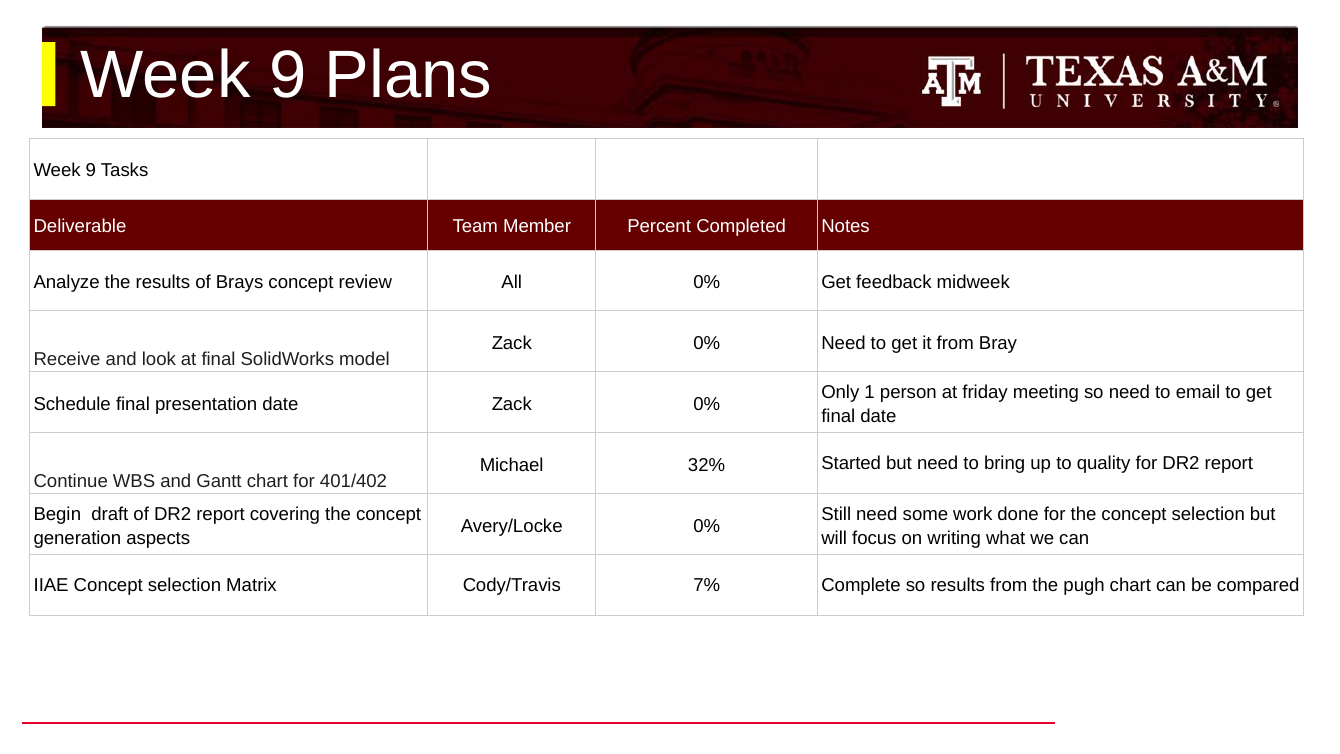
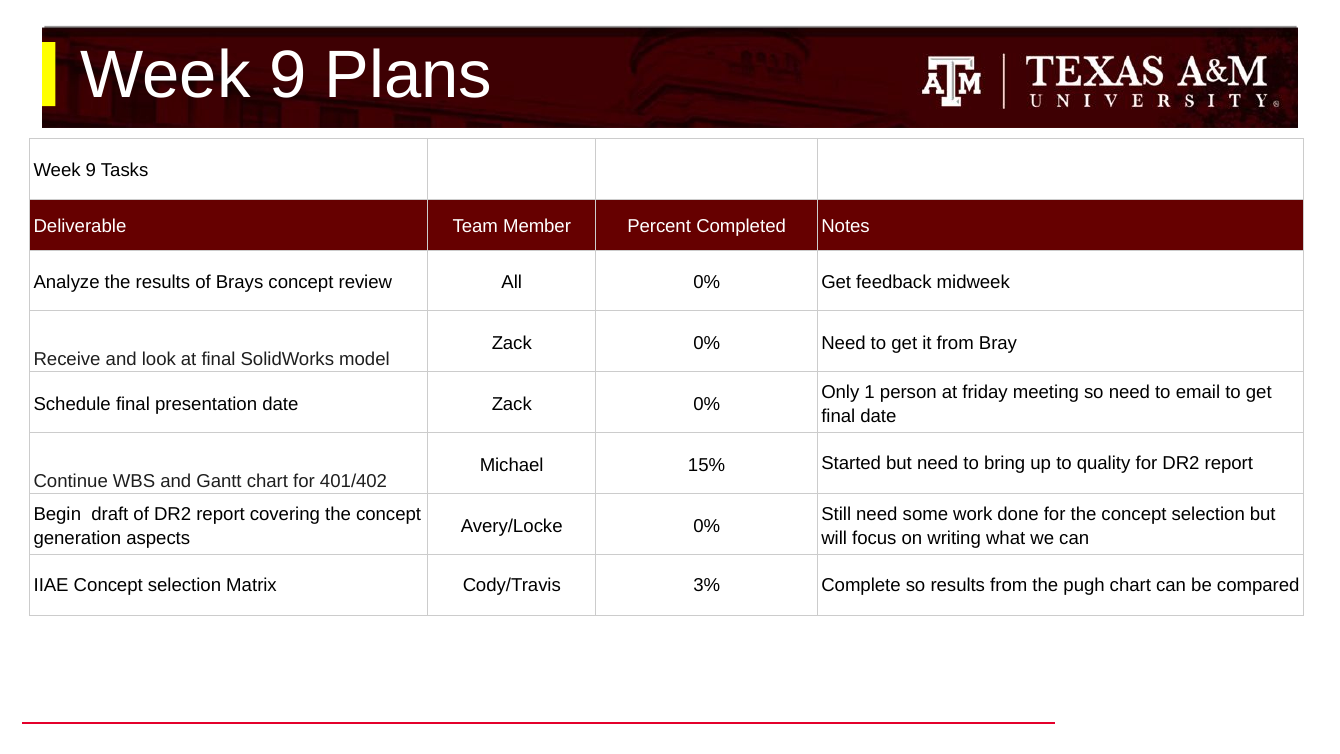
32%: 32% -> 15%
7%: 7% -> 3%
